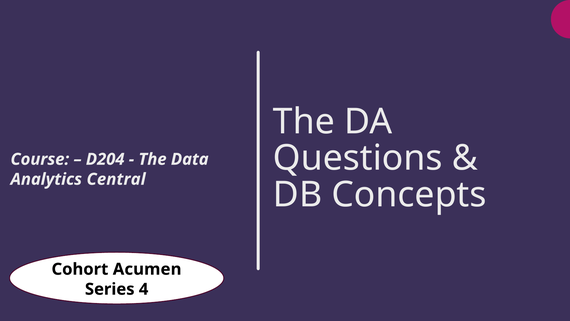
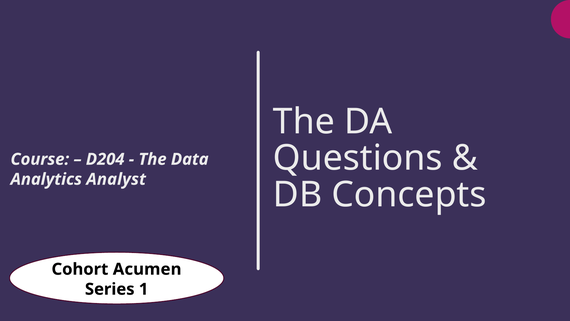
Central: Central -> Analyst
4: 4 -> 1
